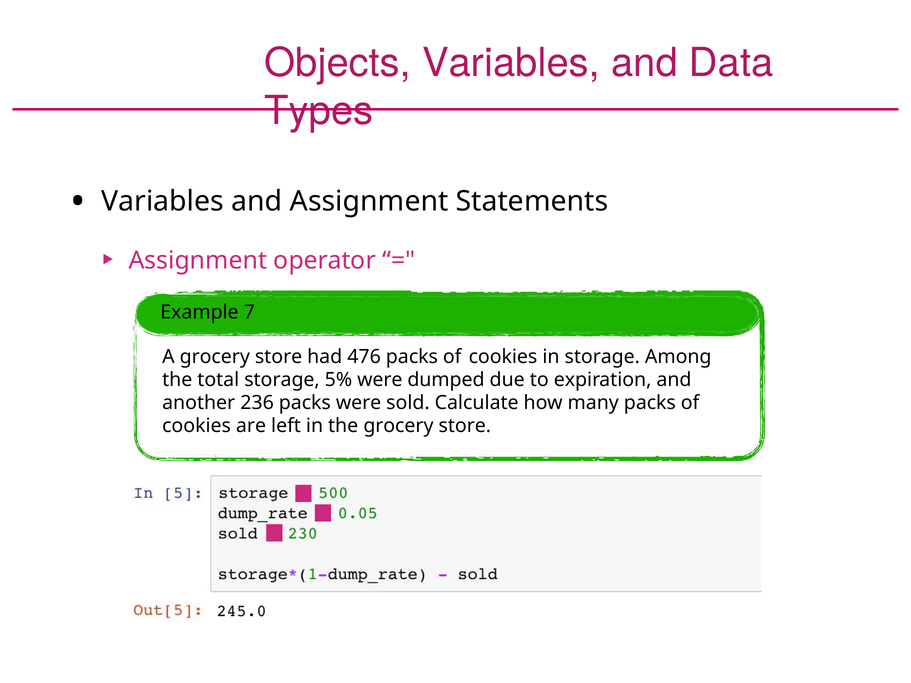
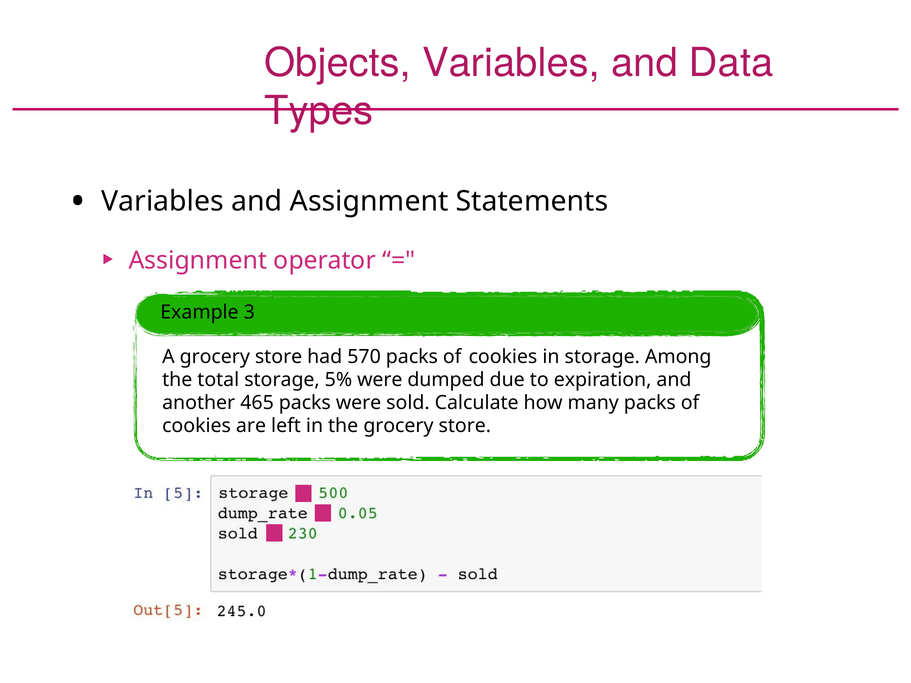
7: 7 -> 3
476: 476 -> 570
236: 236 -> 465
